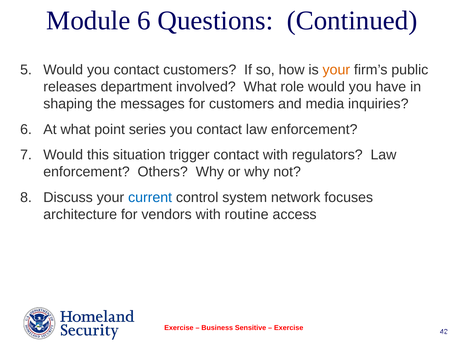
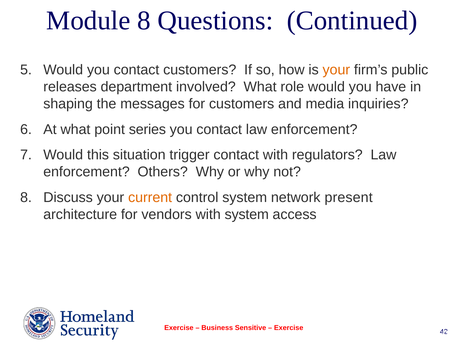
Module 6: 6 -> 8
current colour: blue -> orange
focuses: focuses -> present
with routine: routine -> system
